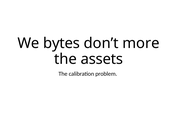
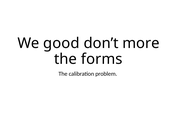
bytes: bytes -> good
assets: assets -> forms
